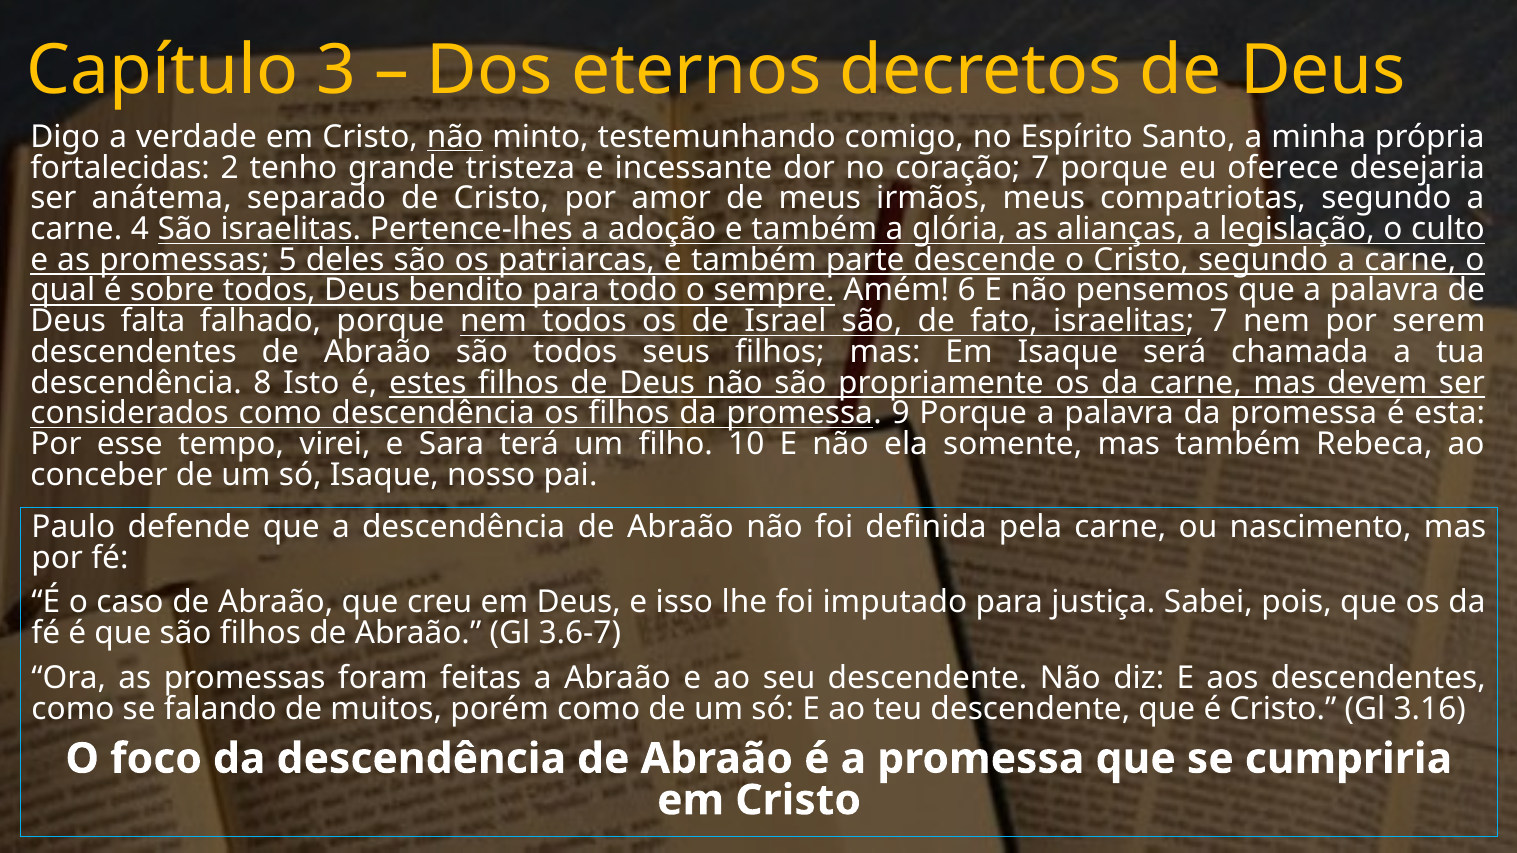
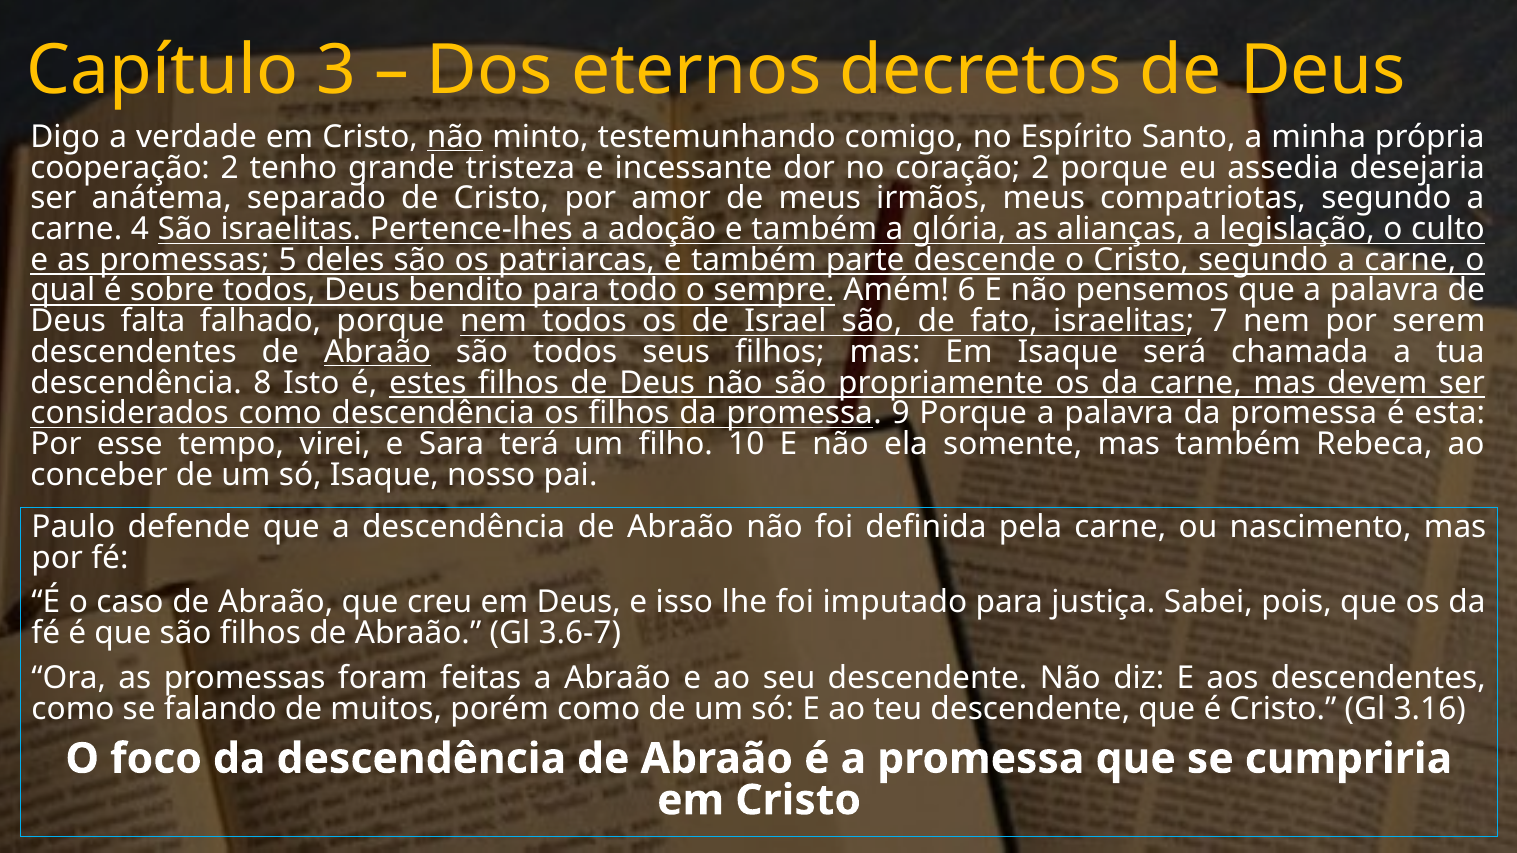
fortalecidas: fortalecidas -> cooperação
coração 7: 7 -> 2
oferece: oferece -> assedia
Abraão at (377, 352) underline: none -> present
